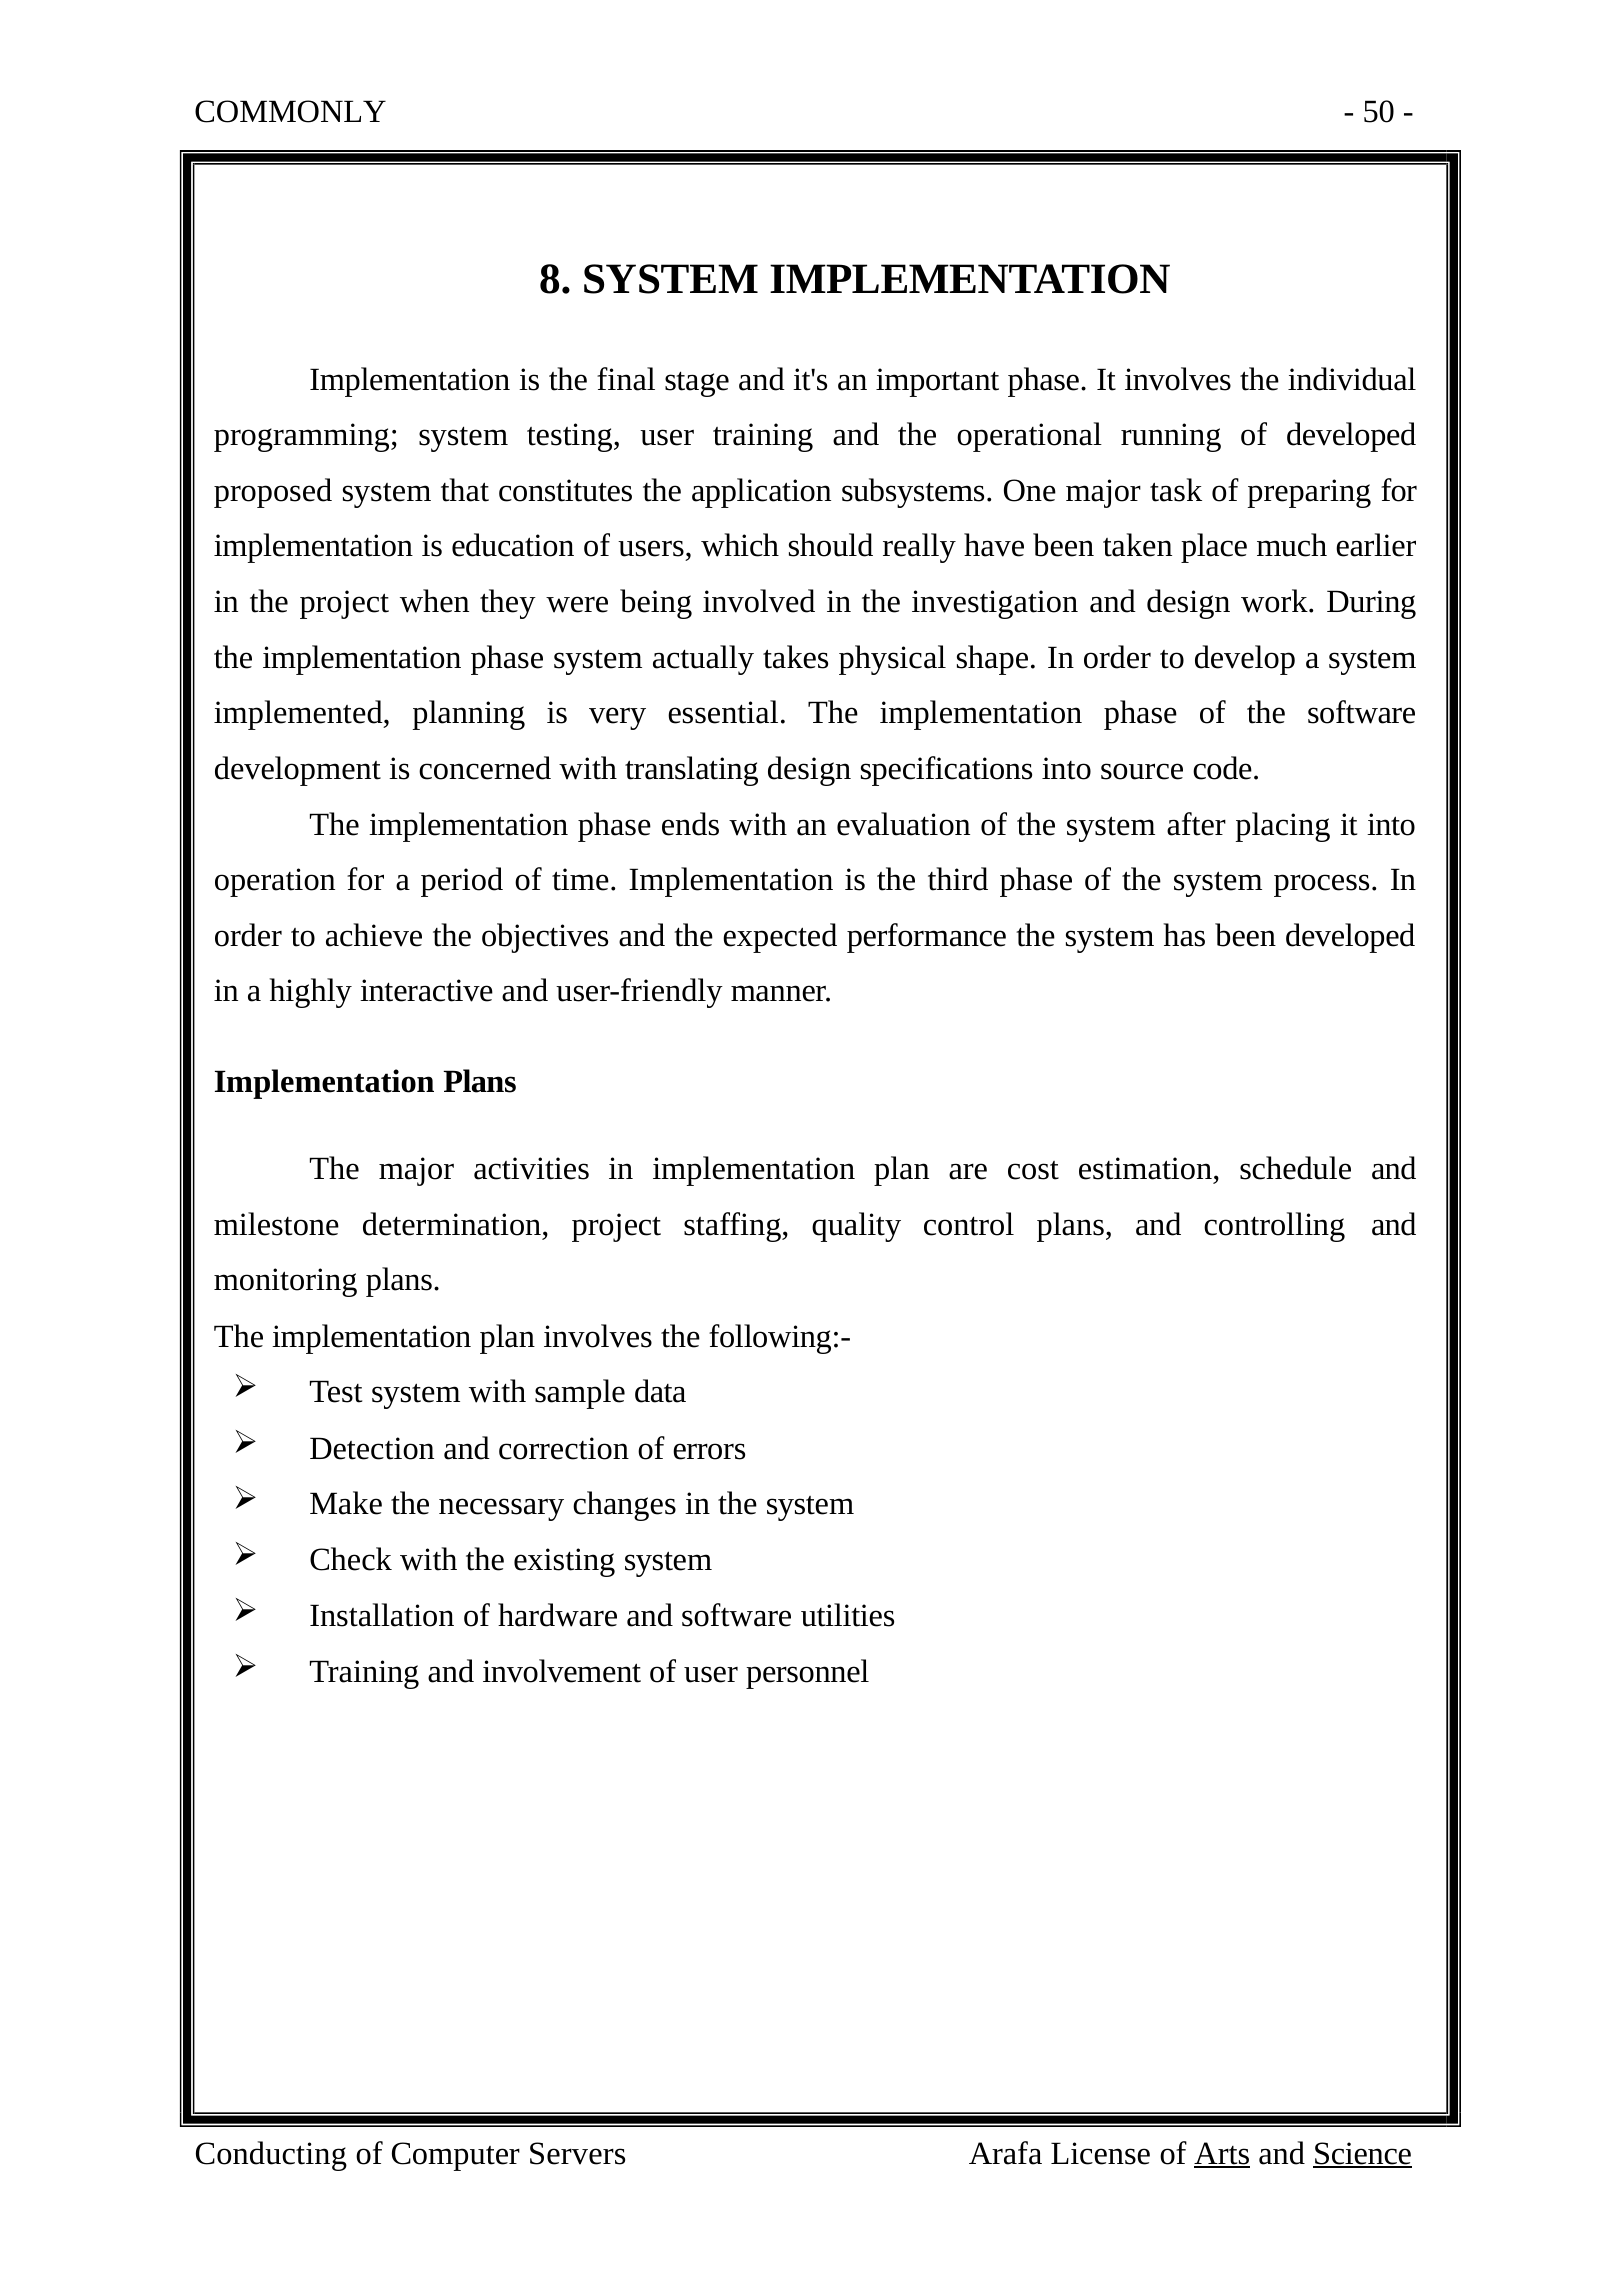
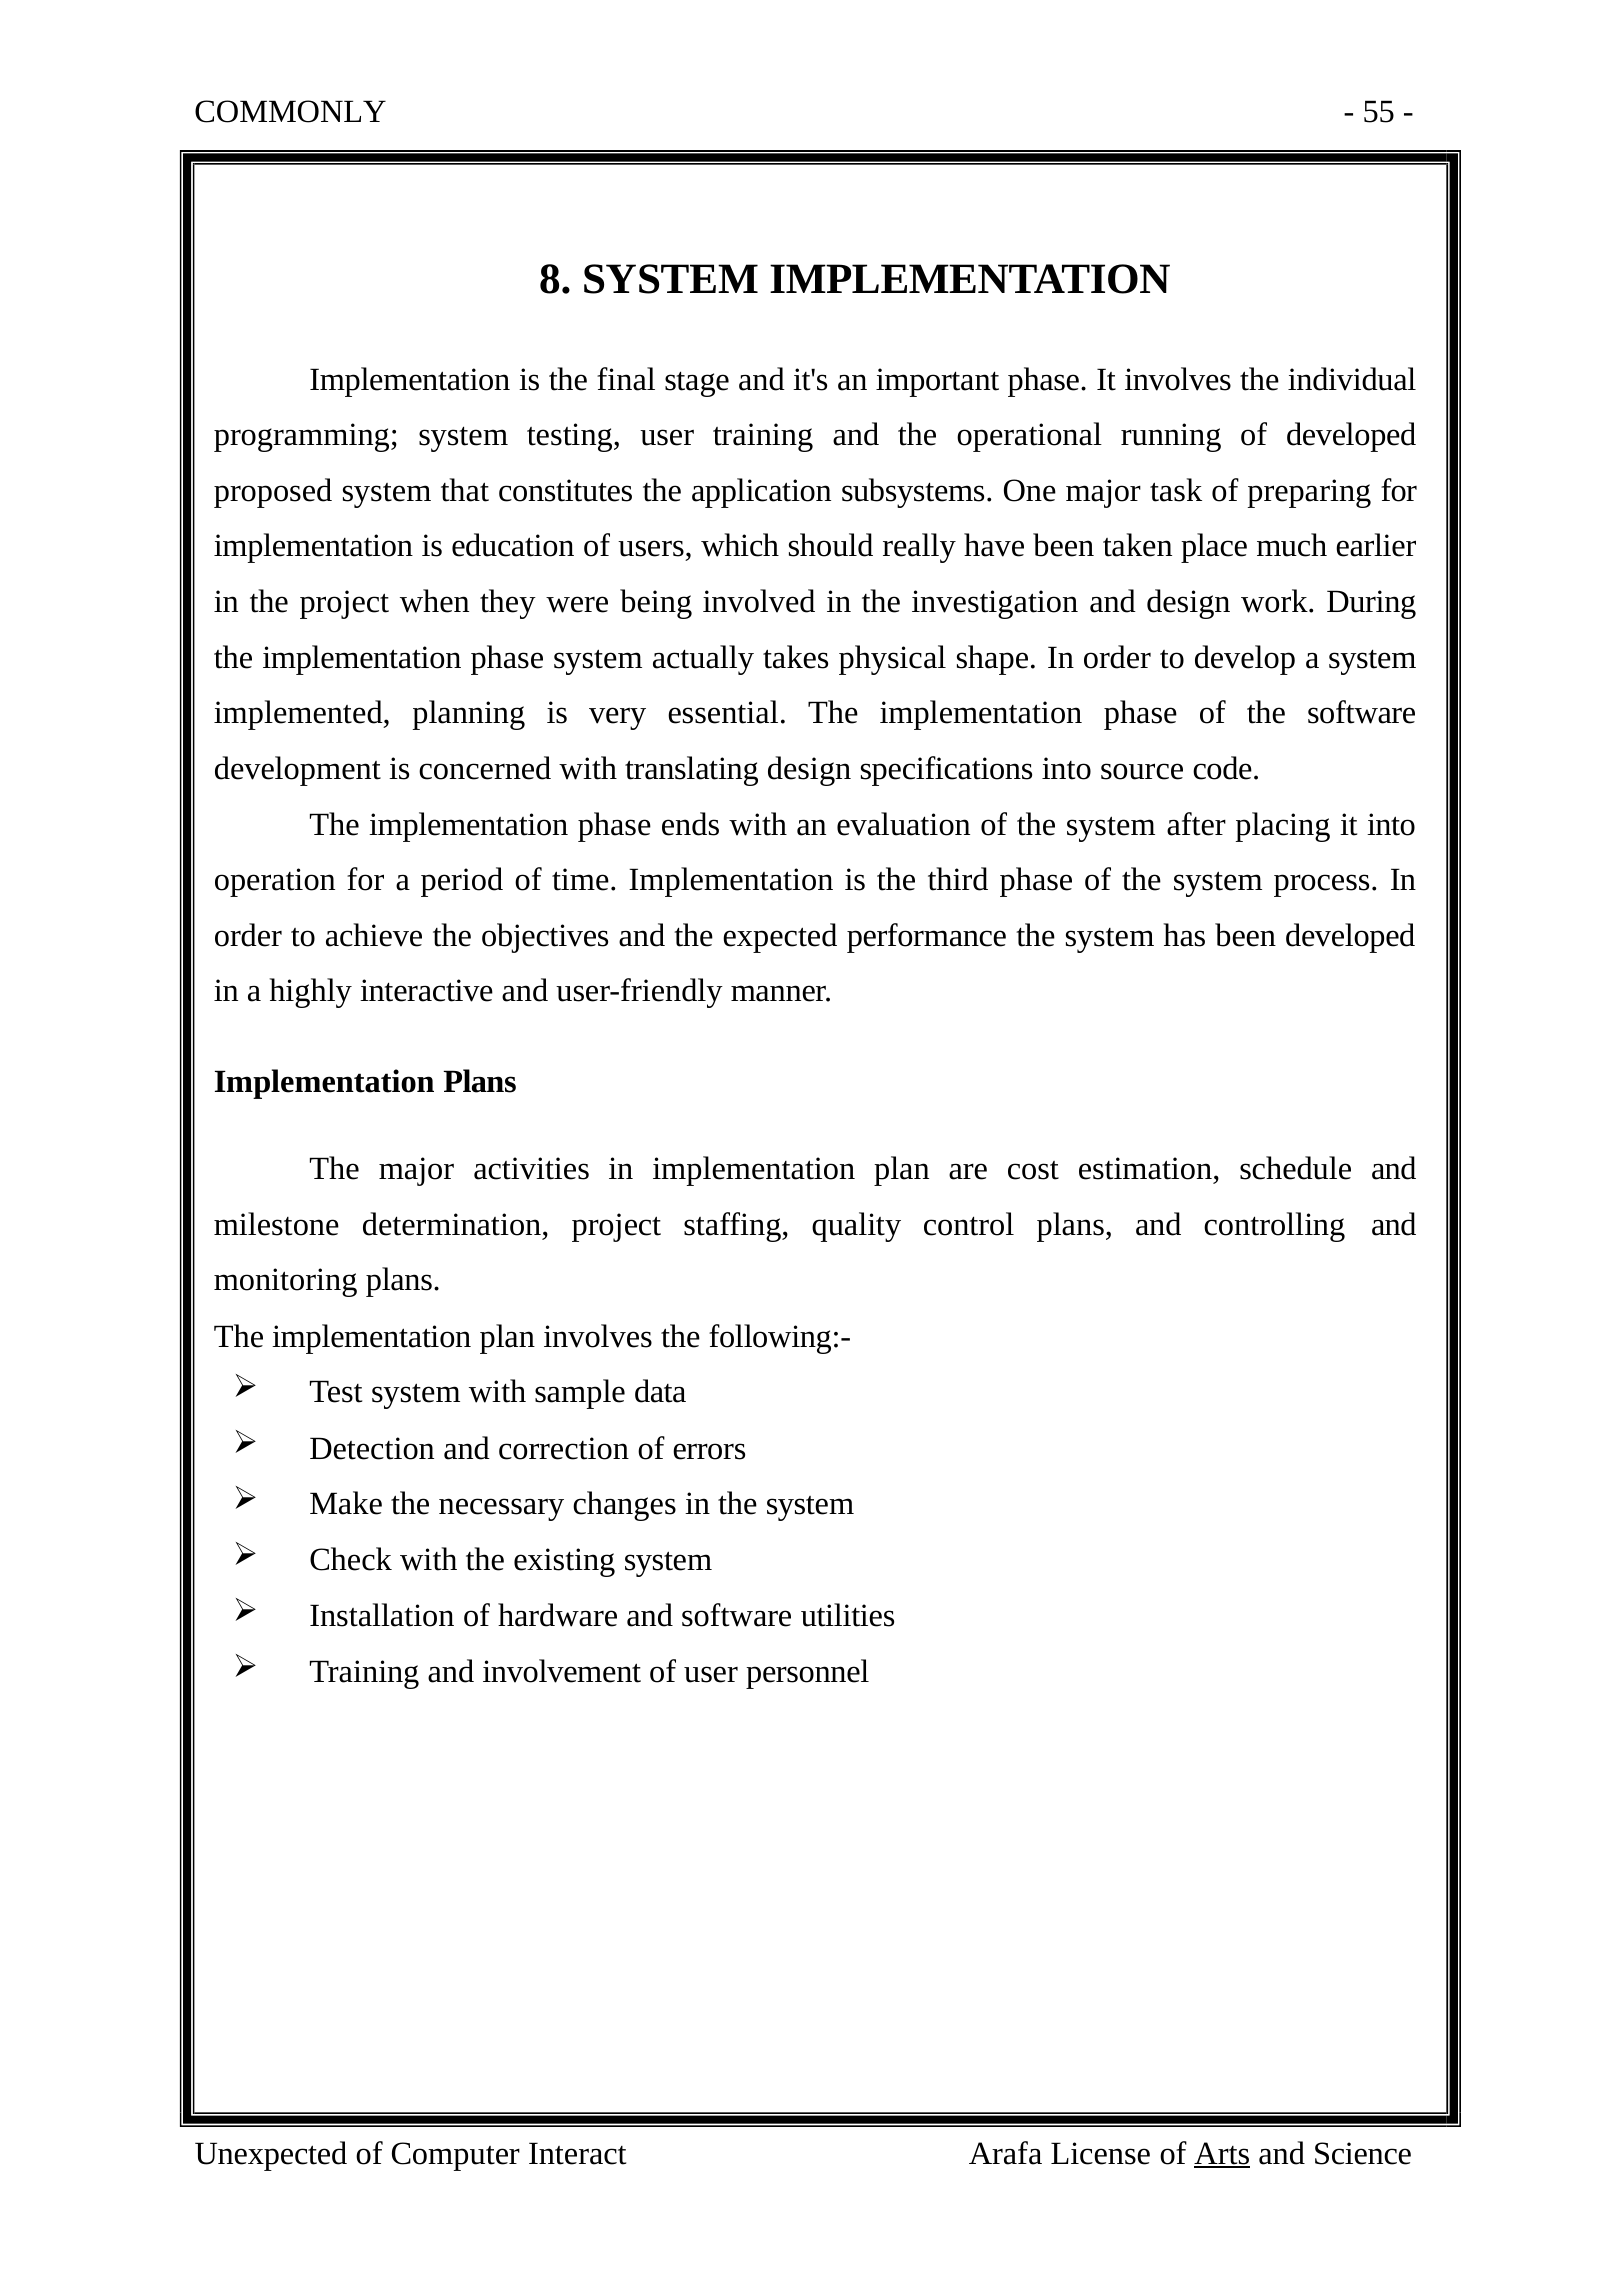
50: 50 -> 55
Conducting: Conducting -> Unexpected
Servers: Servers -> Interact
Science underline: present -> none
